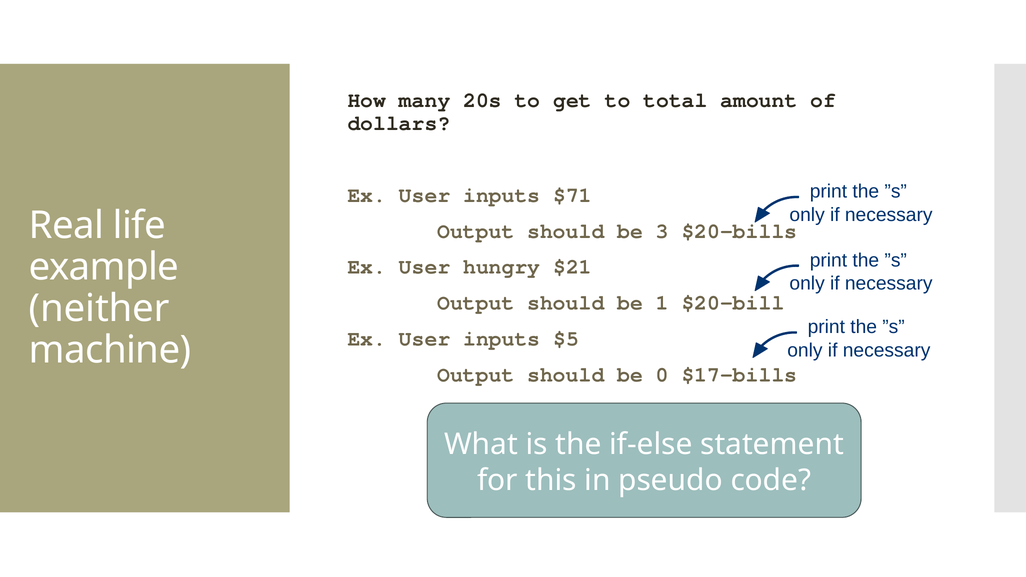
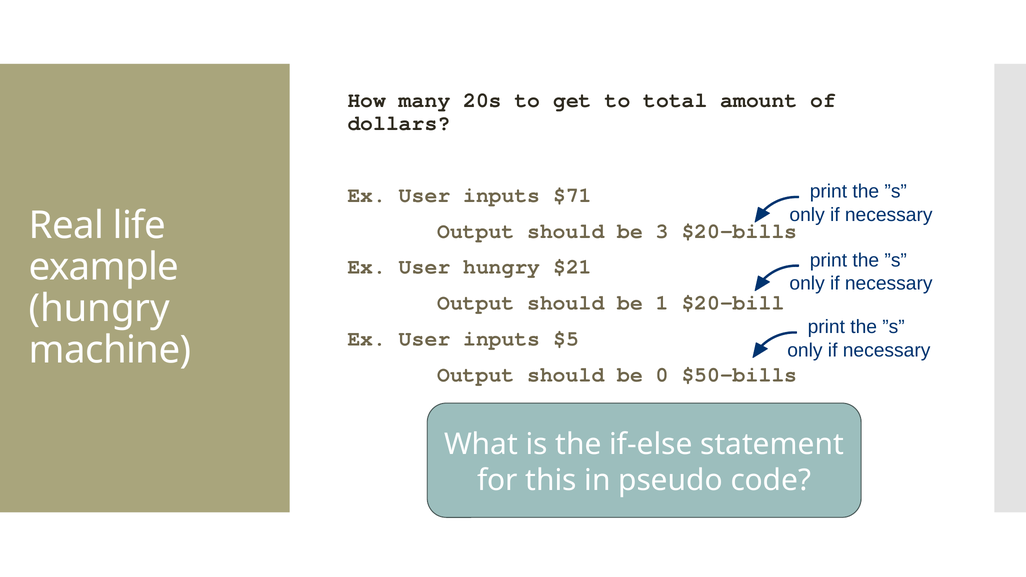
neither at (99, 309): neither -> hungry
$17-bills: $17-bills -> $50-bills
